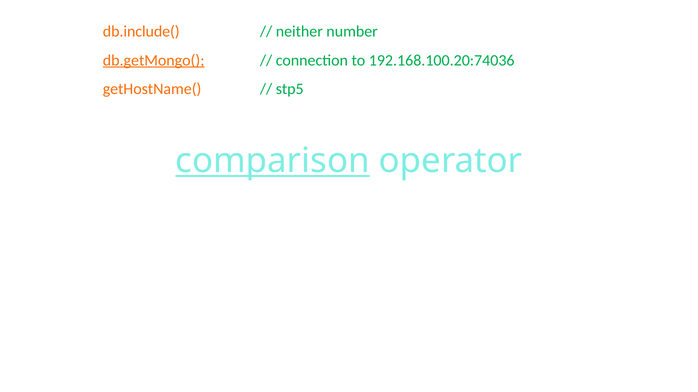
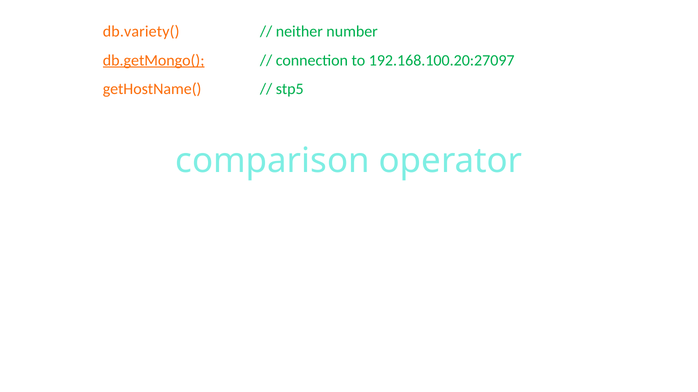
db.include(: db.include( -> db.variety(
192.168.100.20:74036: 192.168.100.20:74036 -> 192.168.100.20:27097
comparison underline: present -> none
